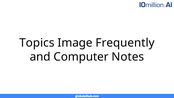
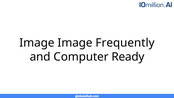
Topics at (37, 43): Topics -> Image
Notes: Notes -> Ready
